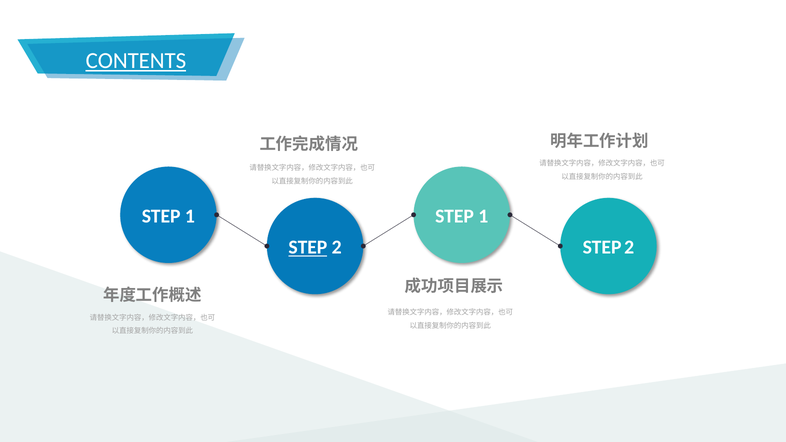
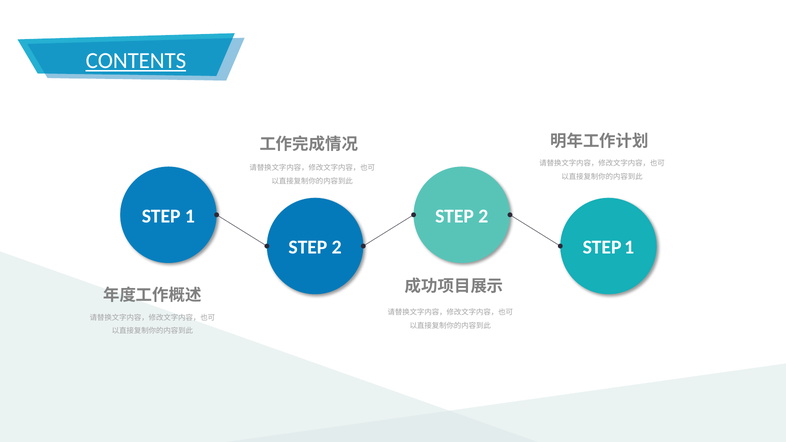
1 at (483, 216): 1 -> 2
STEP at (308, 247) underline: present -> none
2 at (629, 247): 2 -> 1
